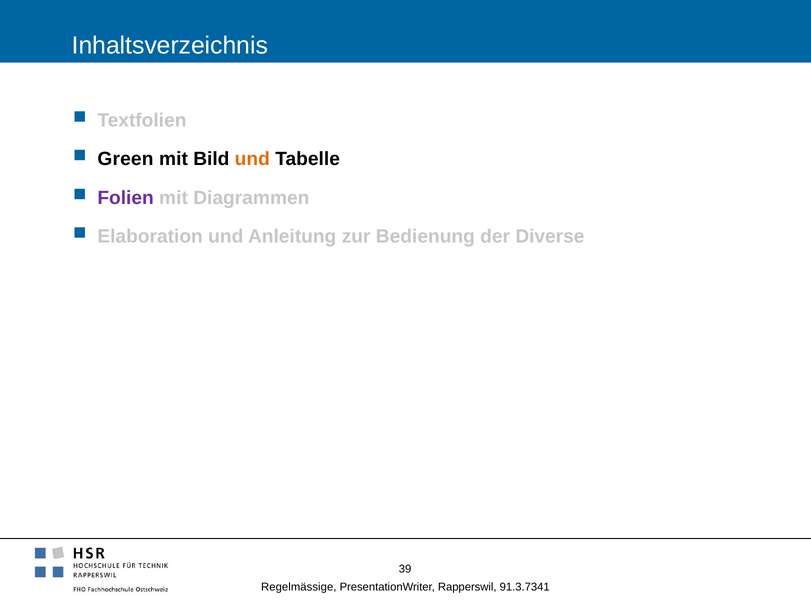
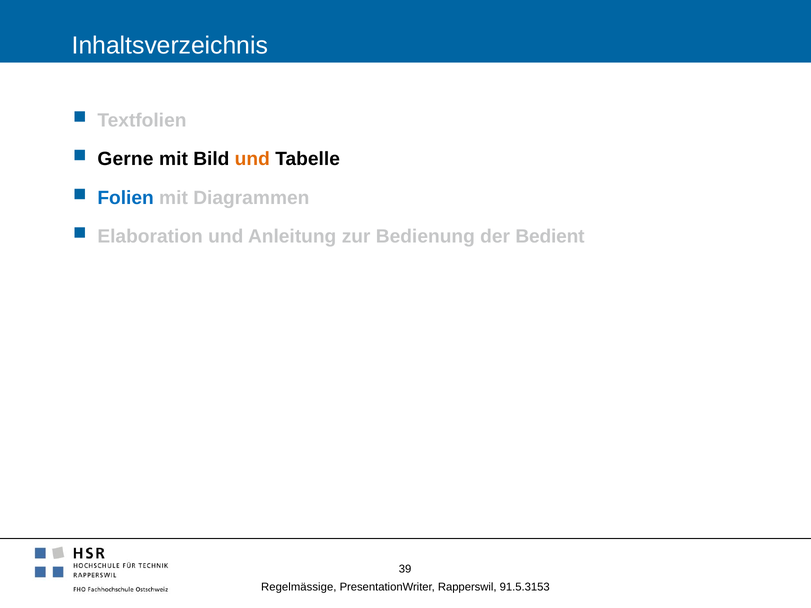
Green: Green -> Gerne
Folien colour: purple -> blue
Diverse: Diverse -> Bedient
91.3.7341: 91.3.7341 -> 91.5.3153
